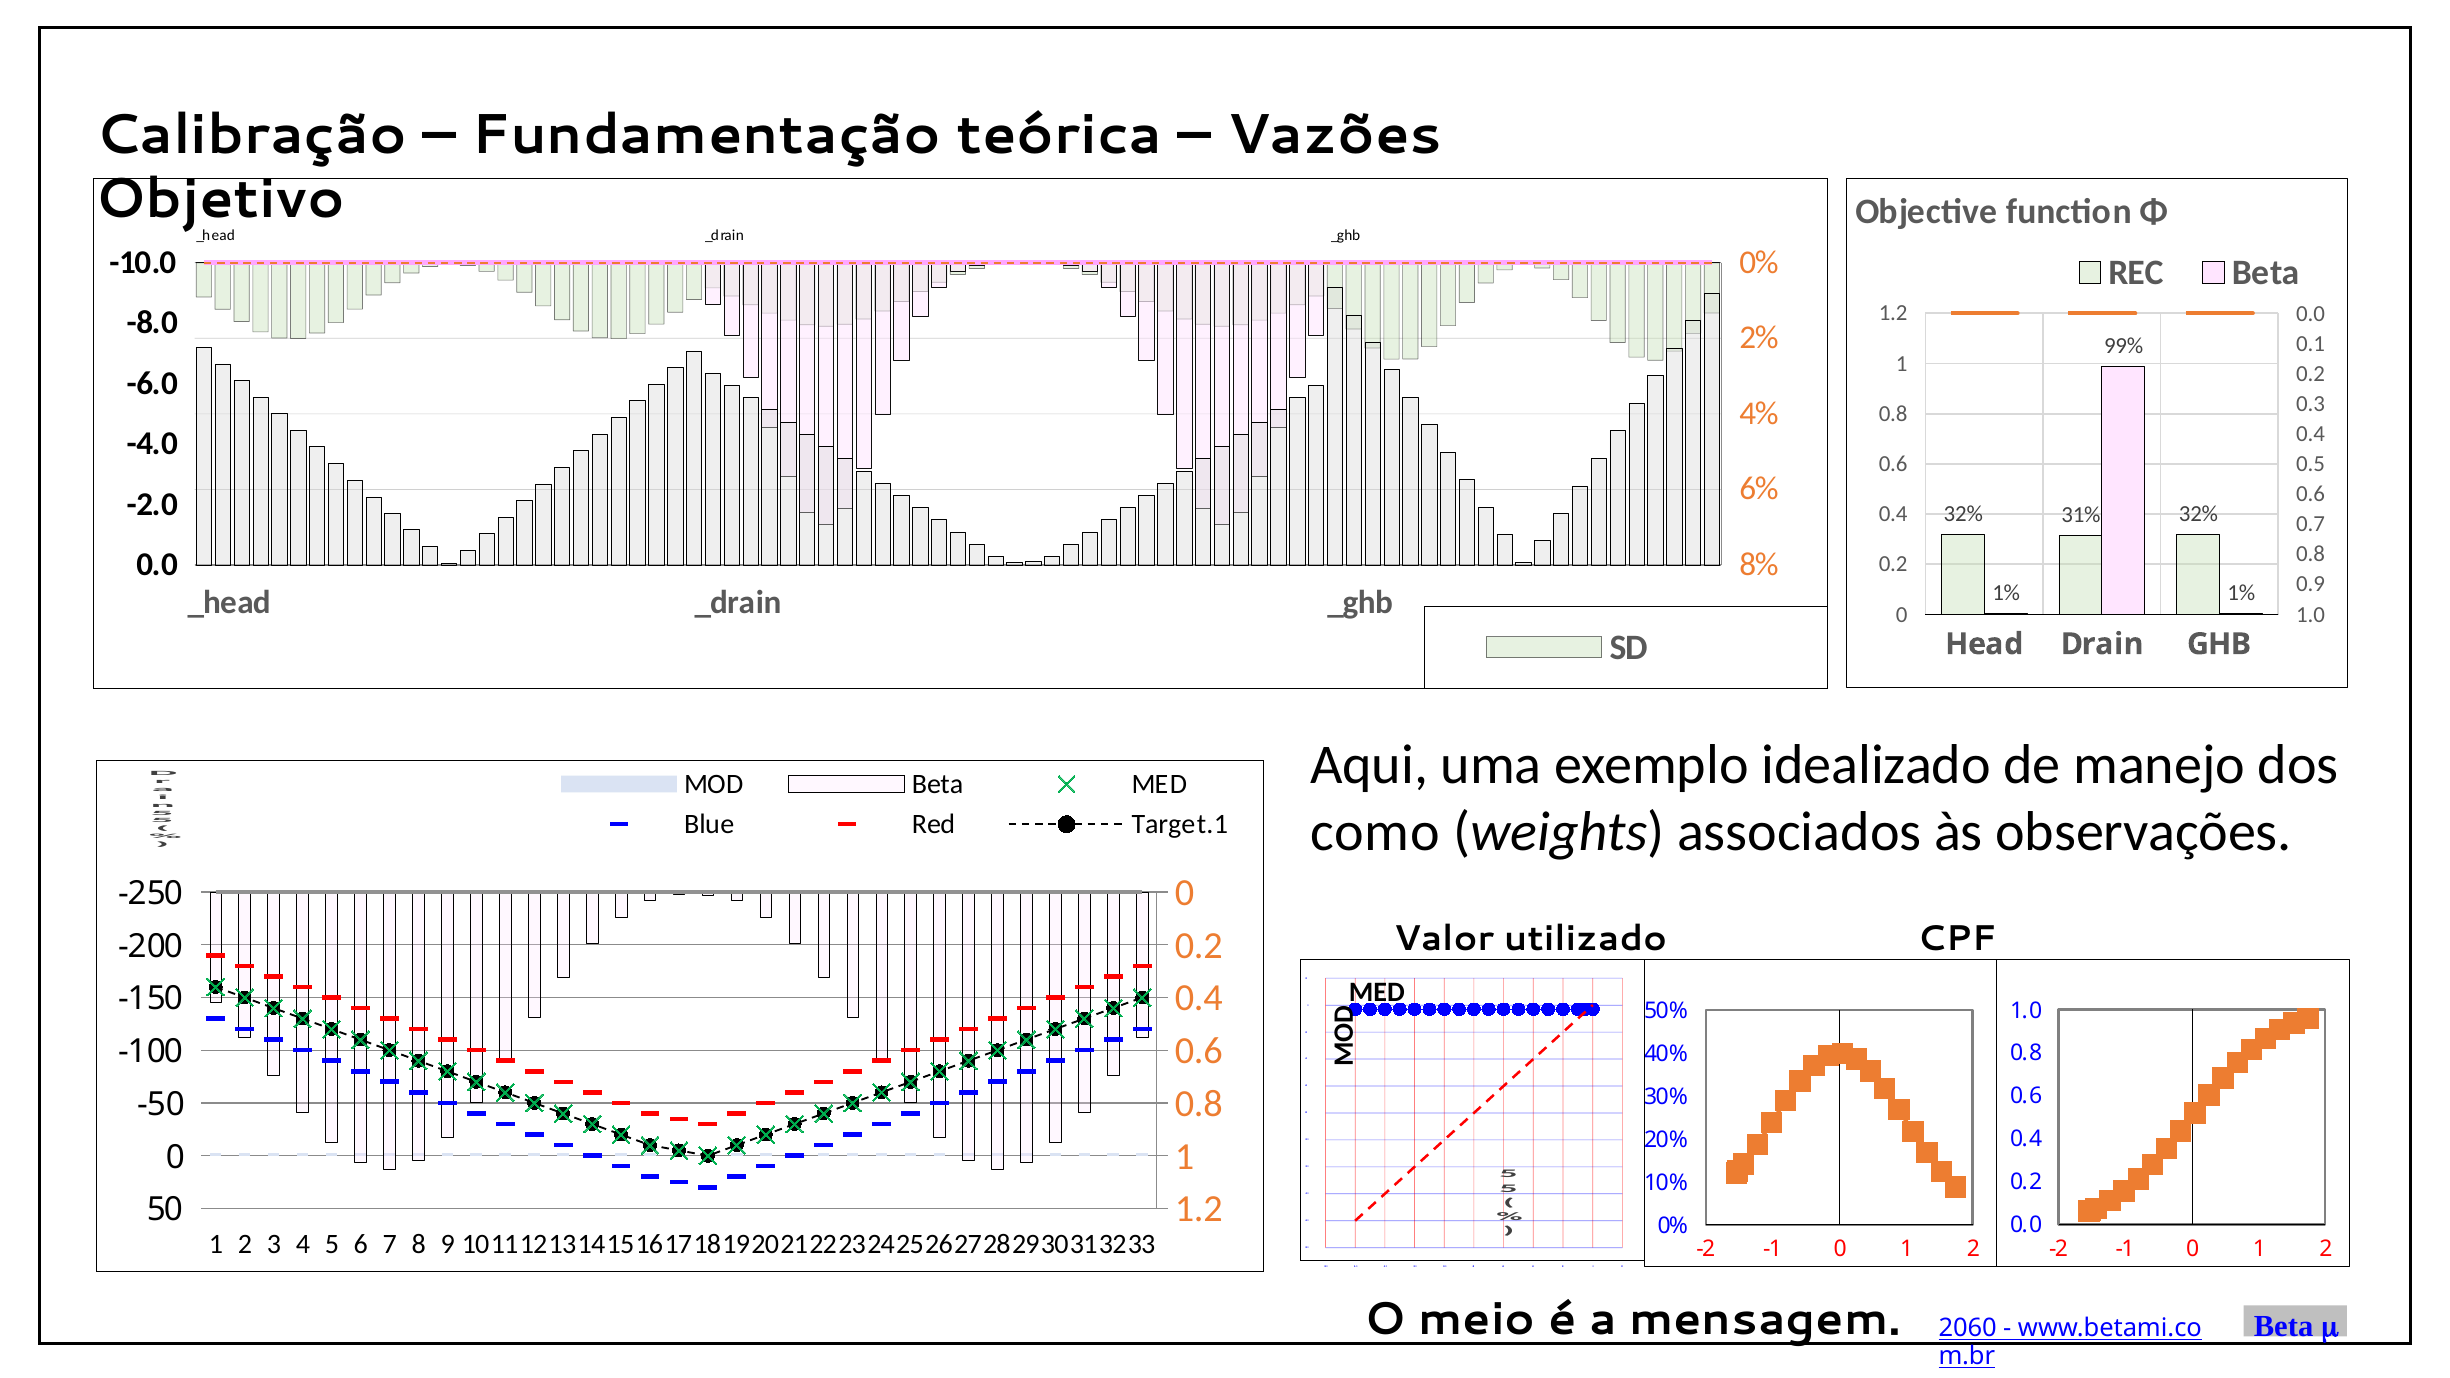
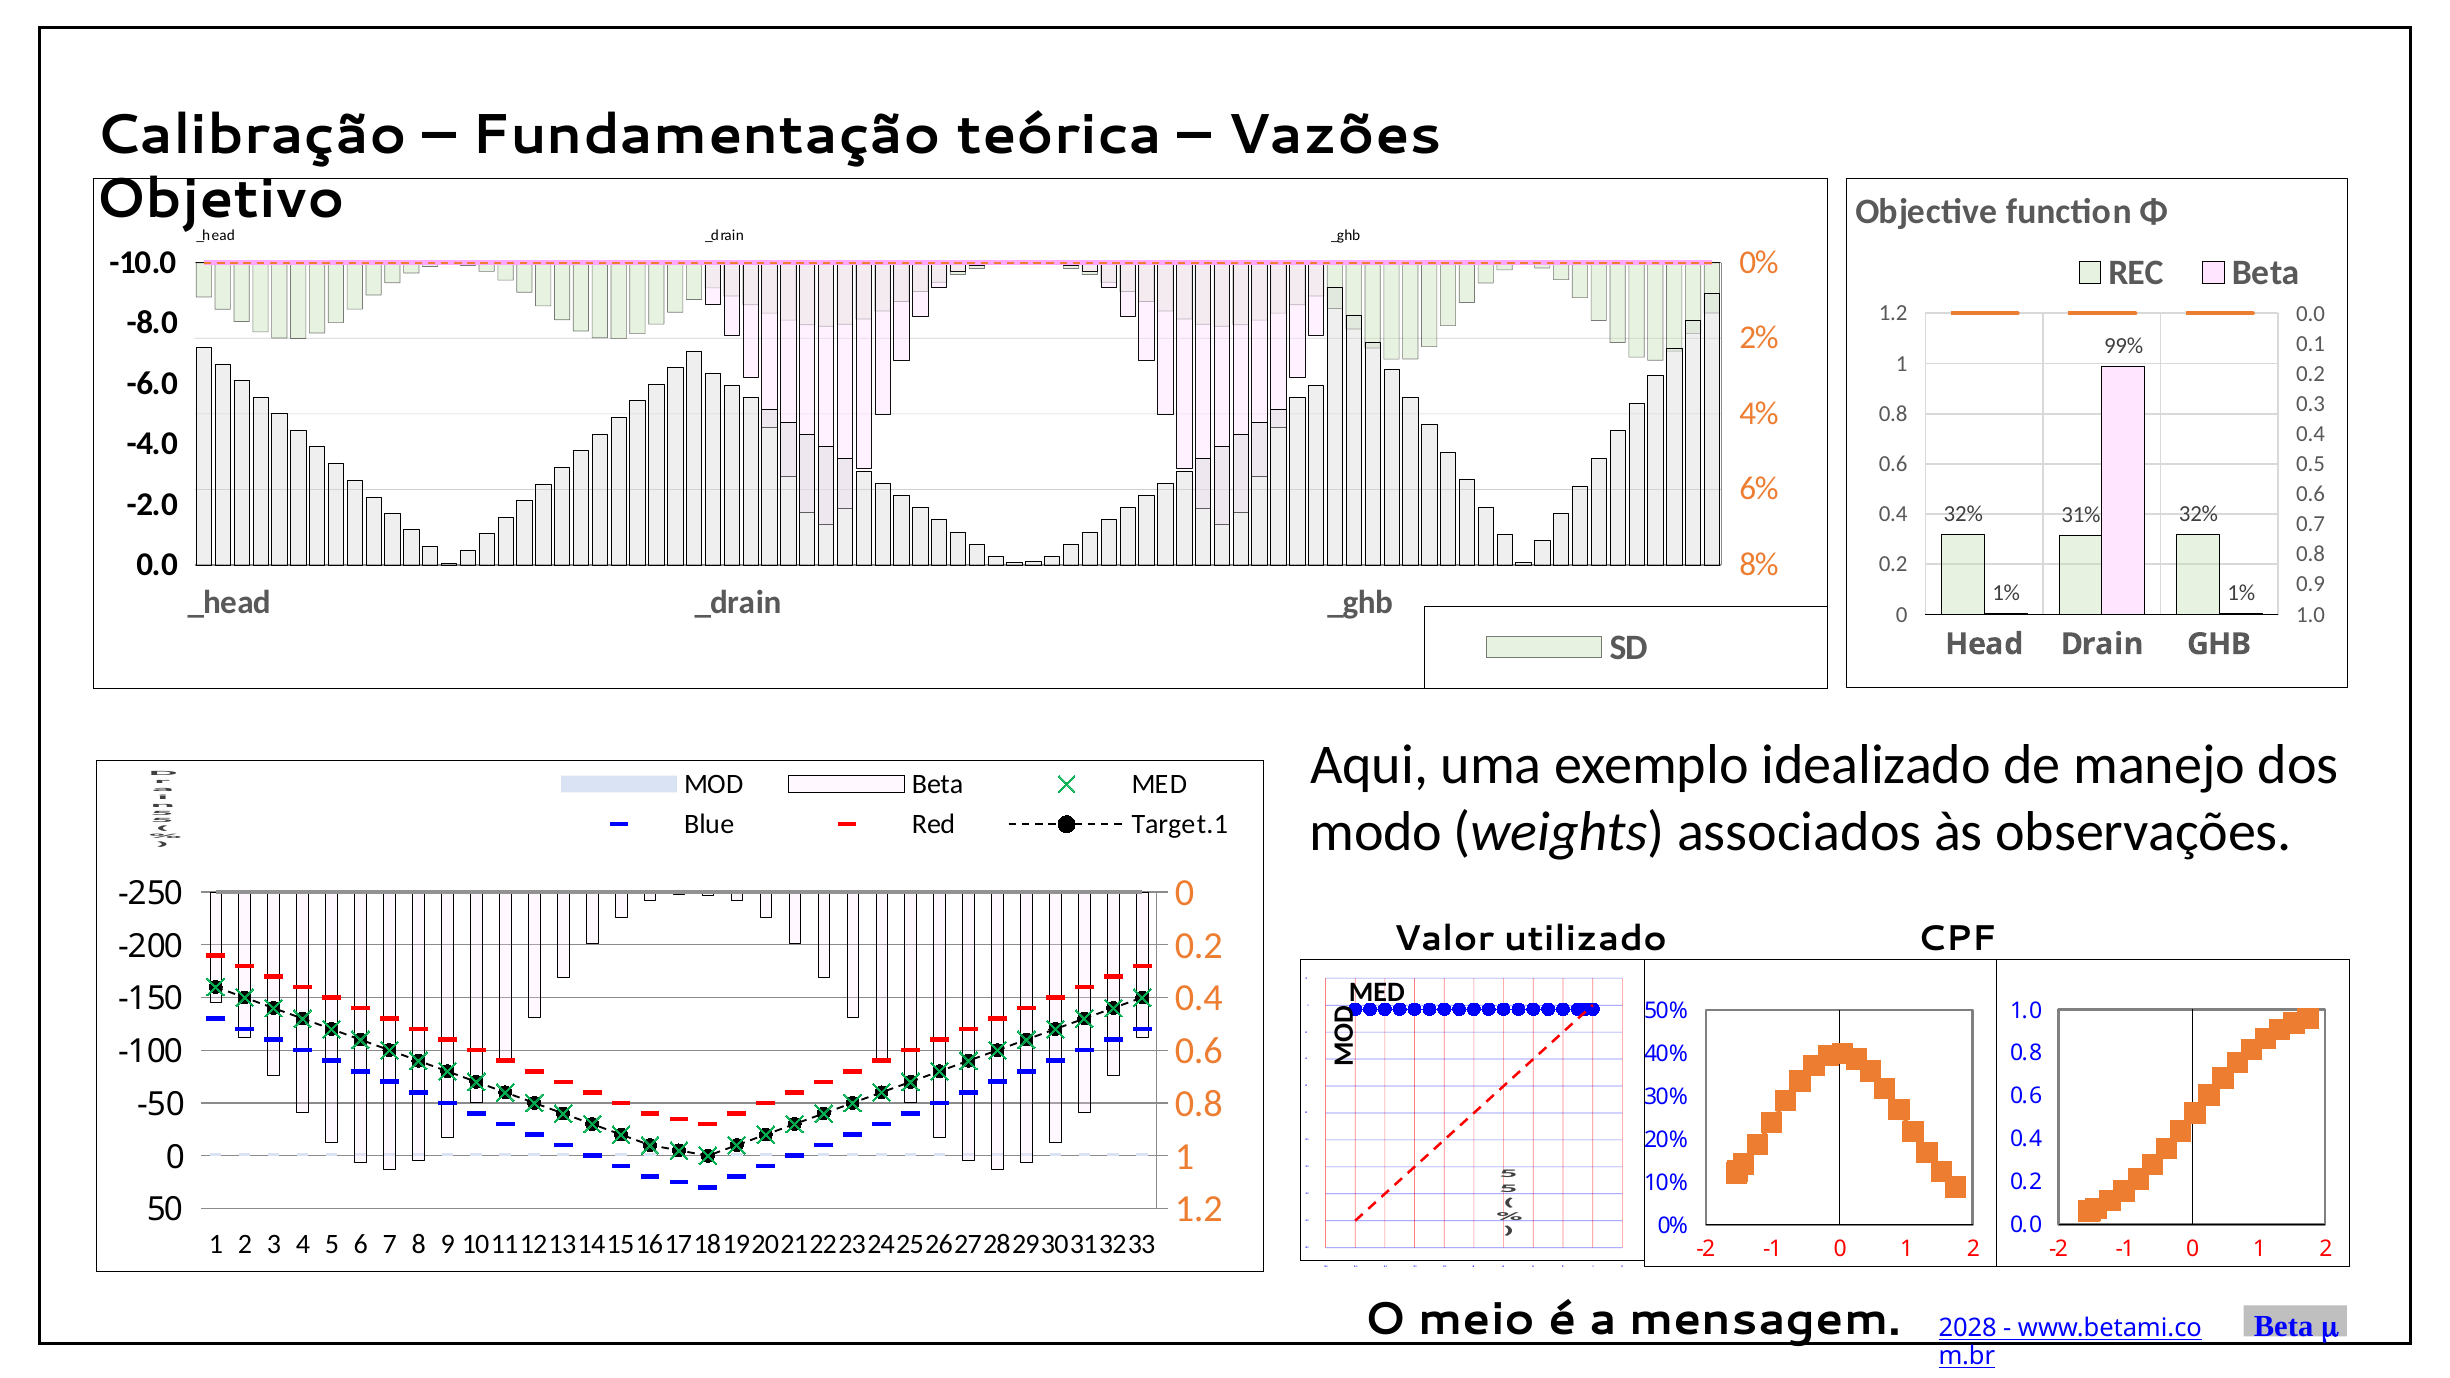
como: como -> modo
2060: 2060 -> 2028
